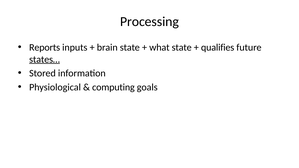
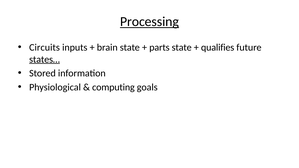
Processing underline: none -> present
Reports: Reports -> Circuits
what: what -> parts
